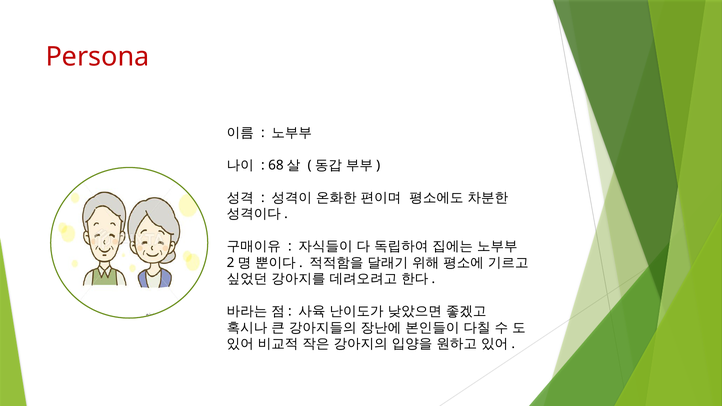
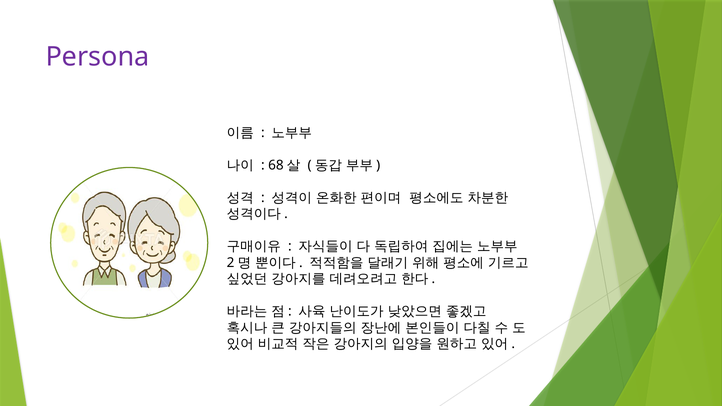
Persona colour: red -> purple
